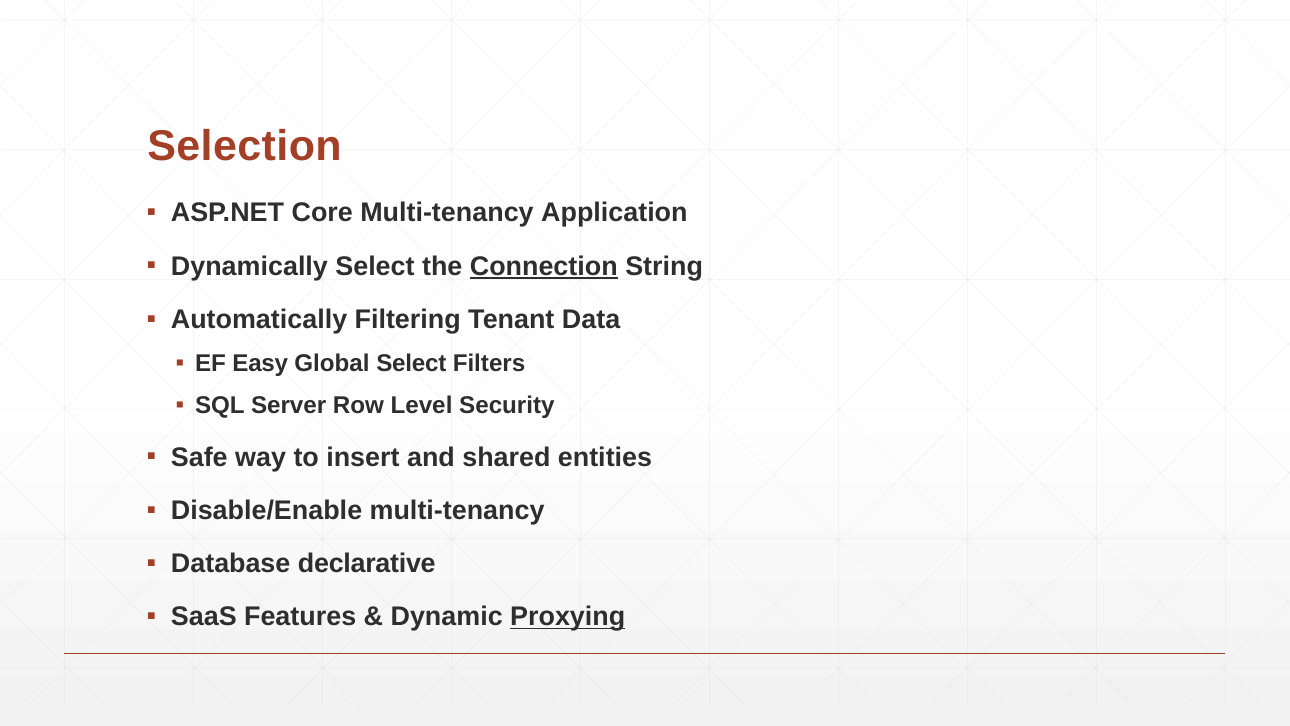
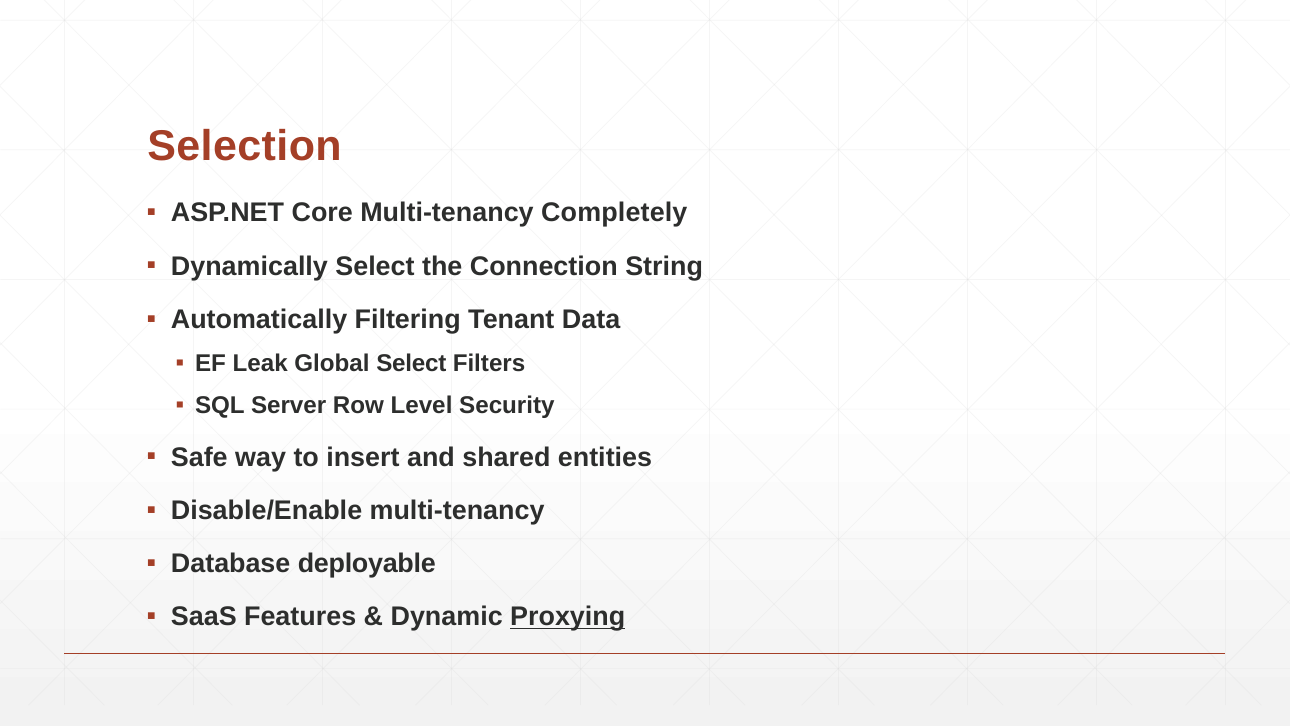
Application: Application -> Completely
Connection underline: present -> none
Easy: Easy -> Leak
declarative: declarative -> deployable
